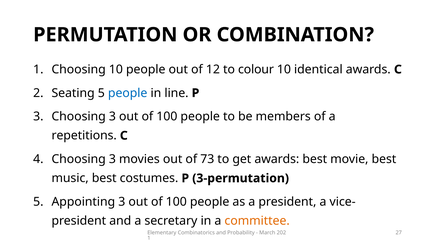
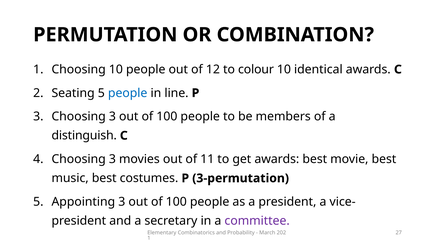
repetitions: repetitions -> distinguish
73: 73 -> 11
committee colour: orange -> purple
